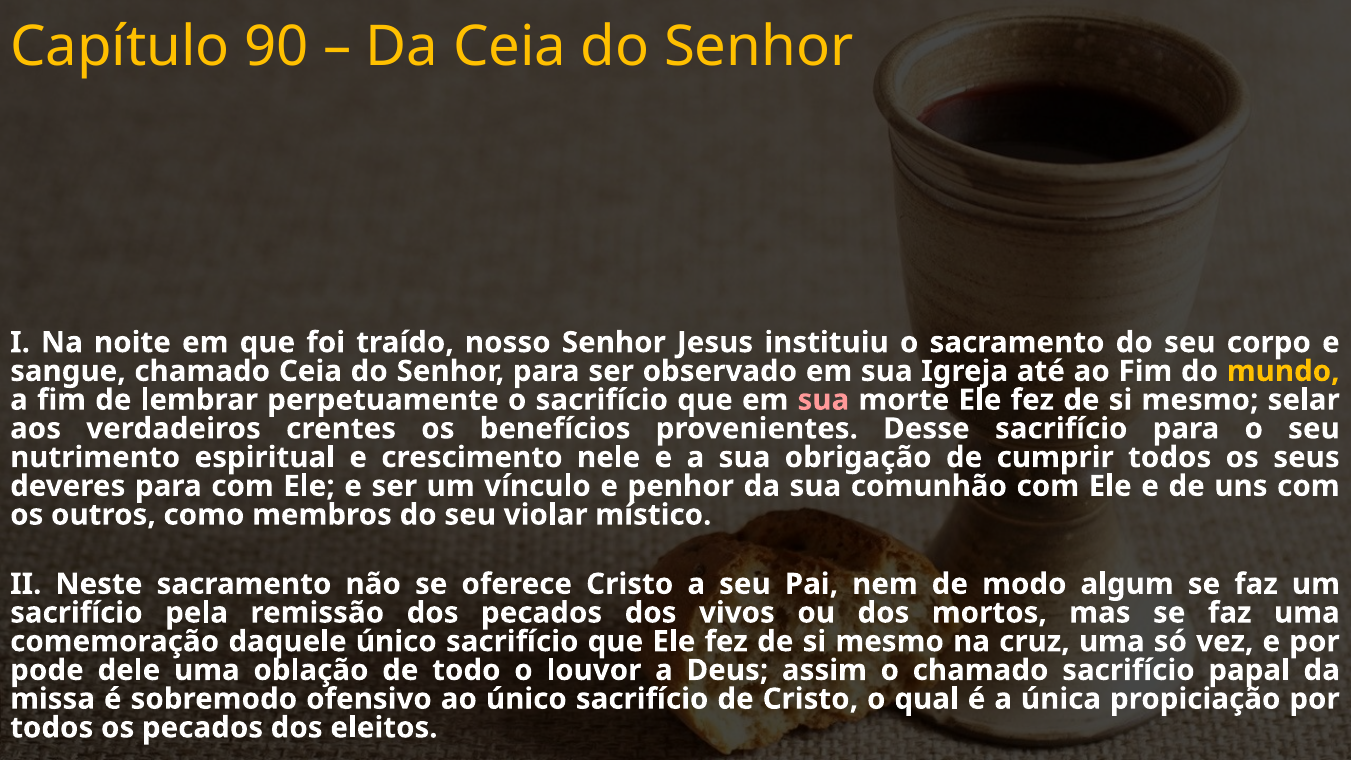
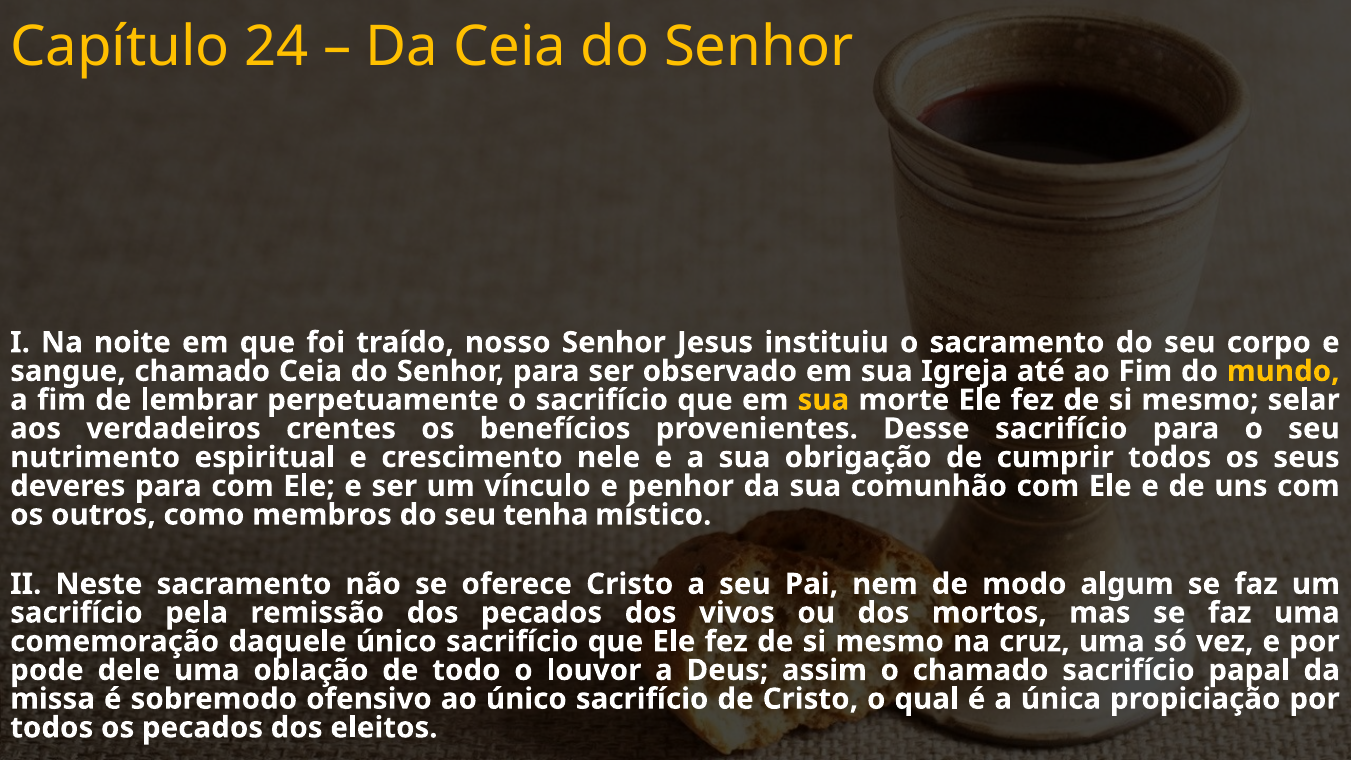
90: 90 -> 24
sua at (823, 400) colour: pink -> yellow
violar: violar -> tenha
